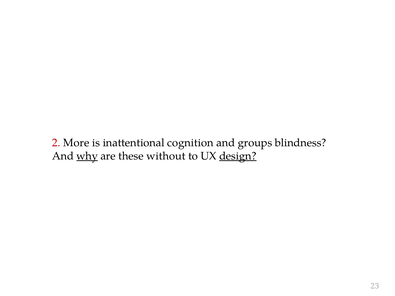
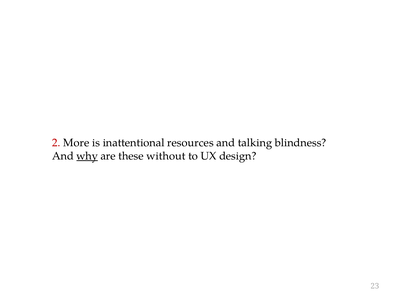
cognition: cognition -> resources
groups: groups -> talking
design underline: present -> none
